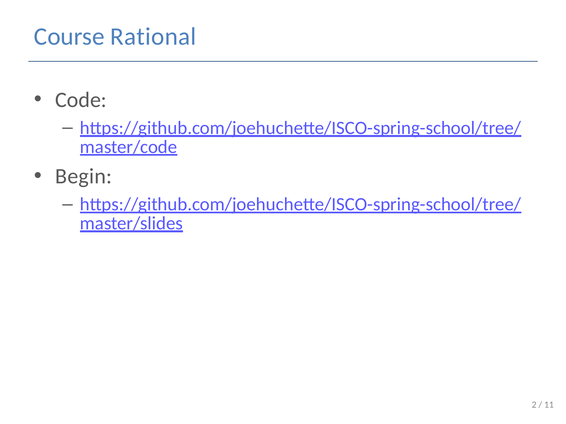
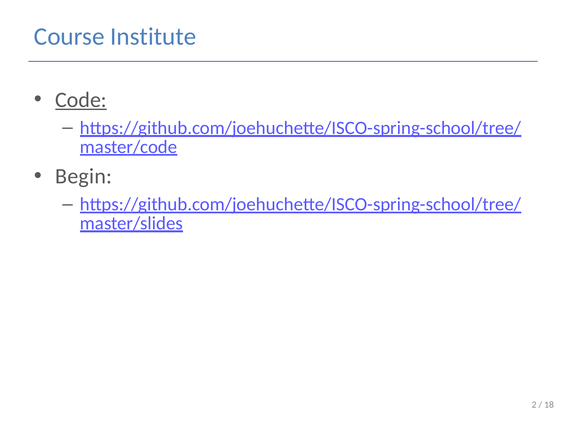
Rational: Rational -> Institute
Code underline: none -> present
11: 11 -> 18
